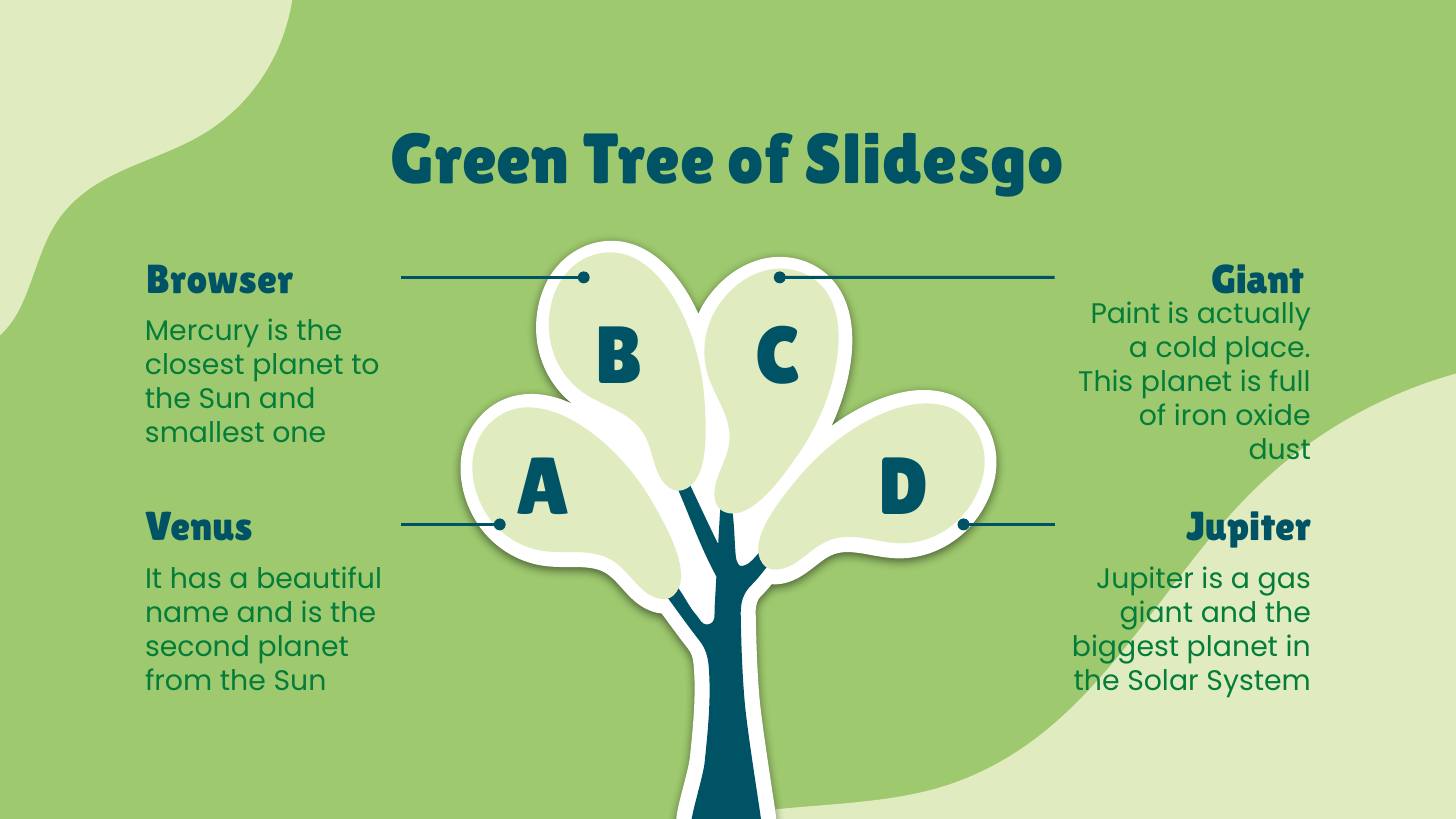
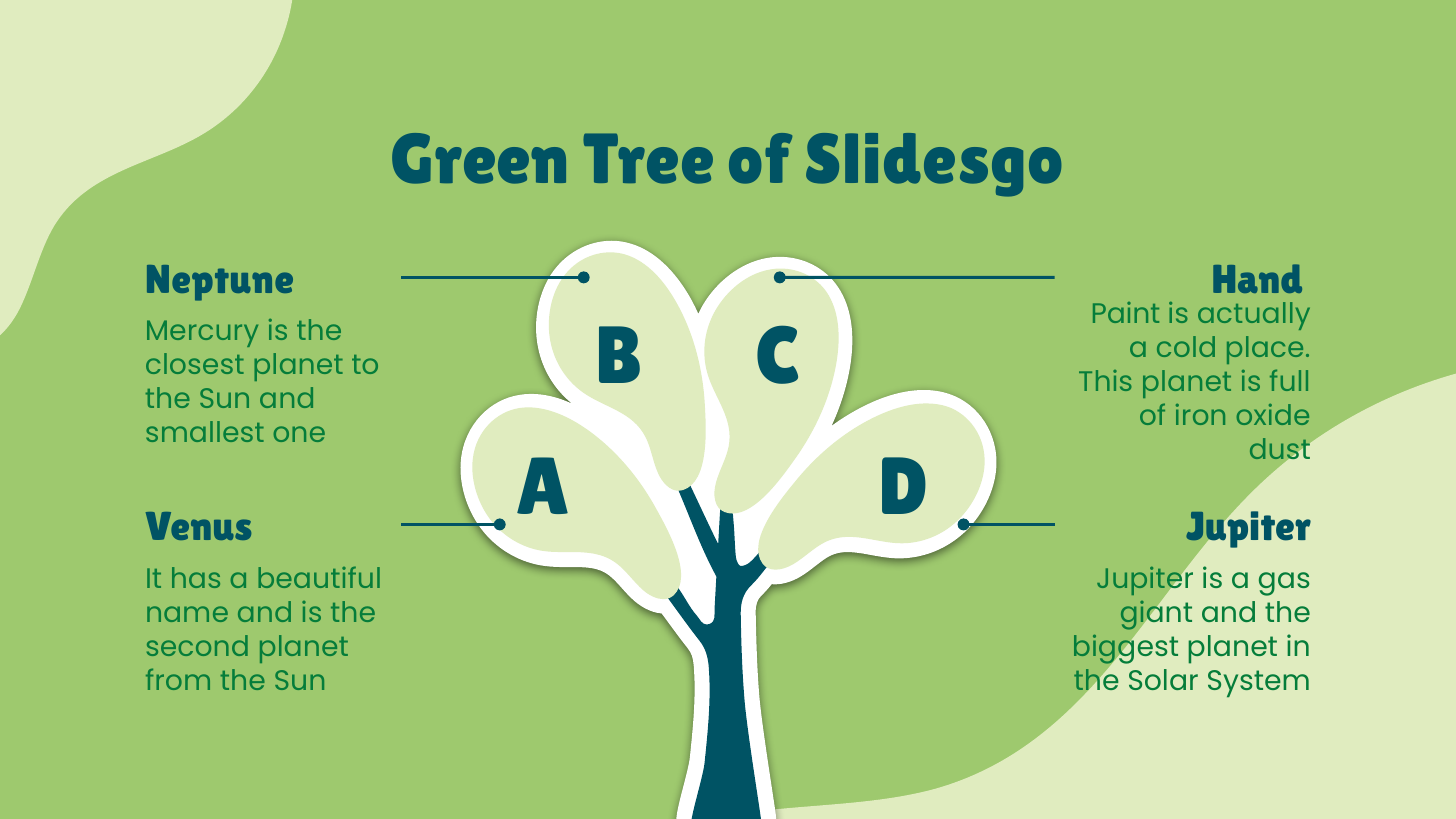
Browser: Browser -> Neptune
Giant at (1258, 280): Giant -> Hand
